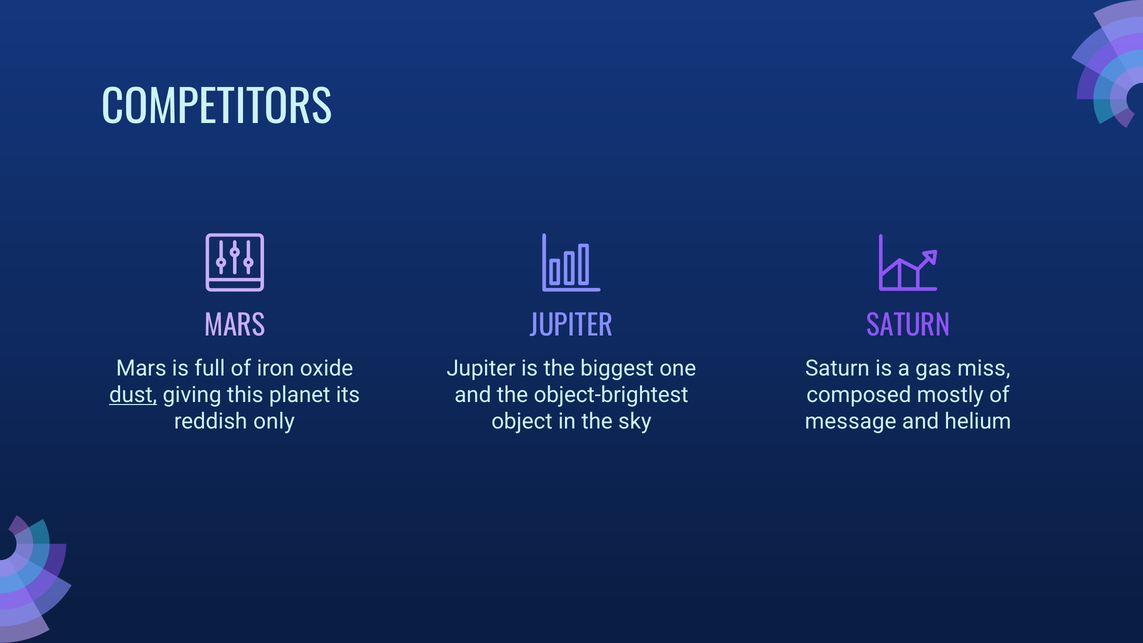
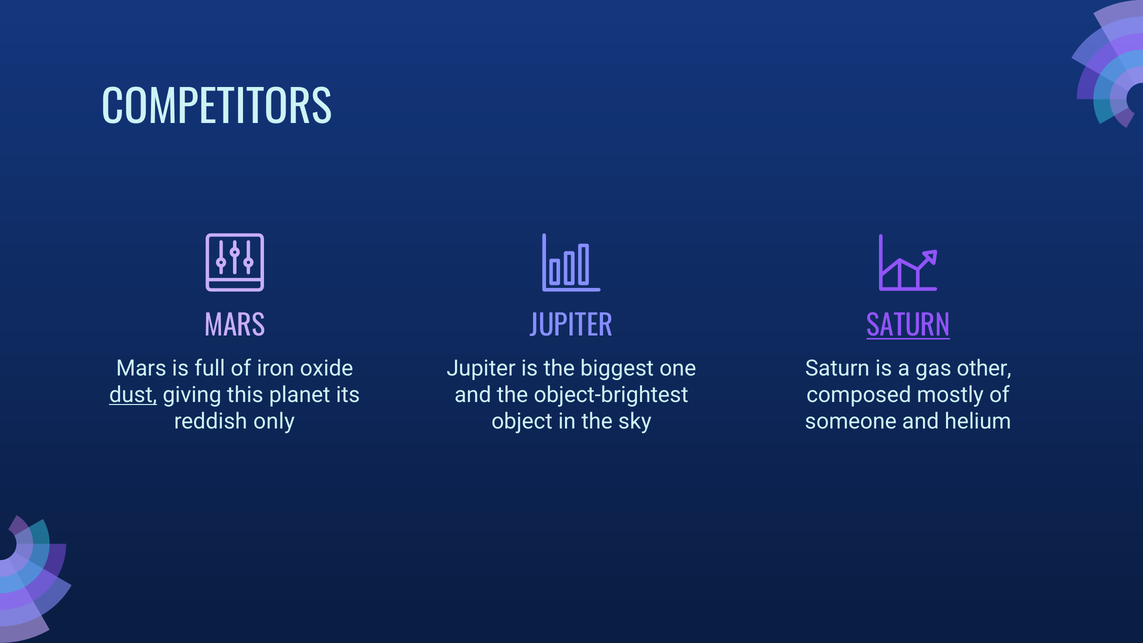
SATURN at (908, 326) underline: none -> present
miss: miss -> other
message: message -> someone
